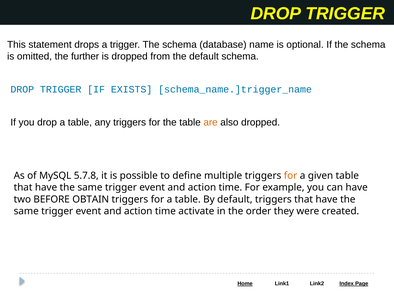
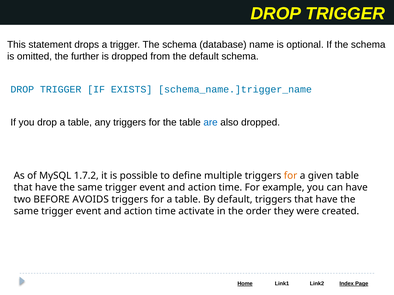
are colour: orange -> blue
5.7.8: 5.7.8 -> 1.7.2
OBTAIN: OBTAIN -> AVOIDS
